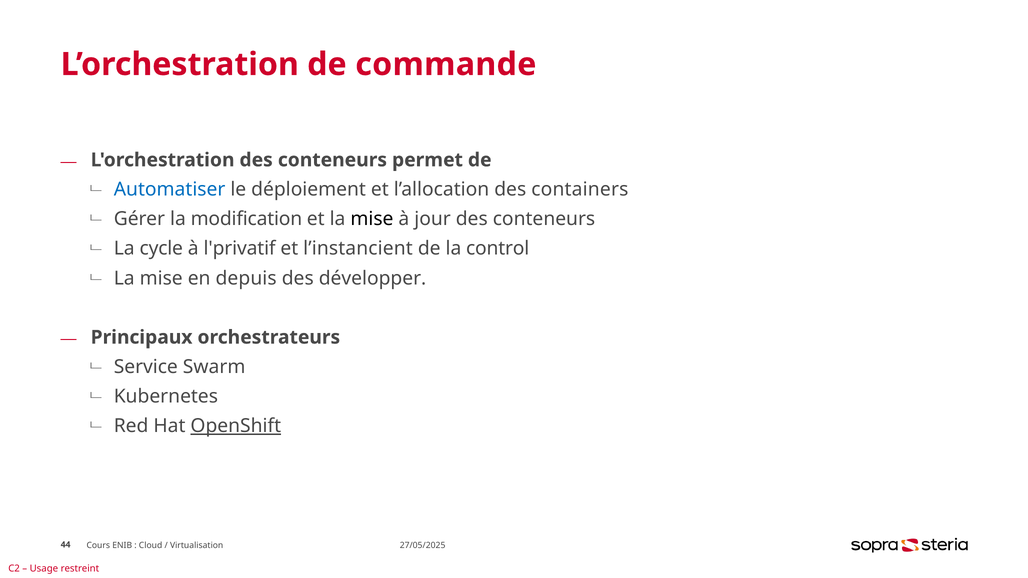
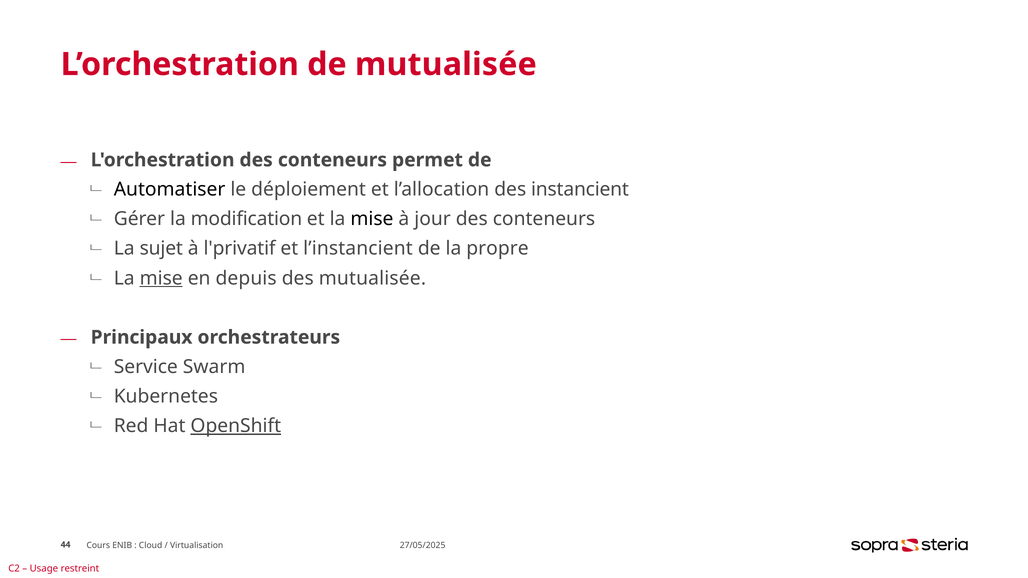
de commande: commande -> mutualisée
Automatiser colour: blue -> black
containers: containers -> instancient
cycle: cycle -> sujet
control: control -> propre
mise at (161, 278) underline: none -> present
des développer: développer -> mutualisée
